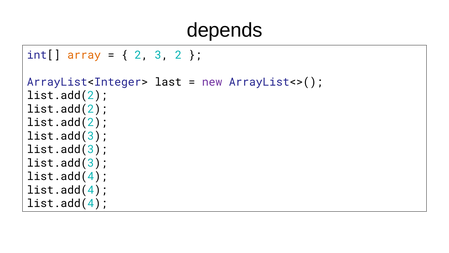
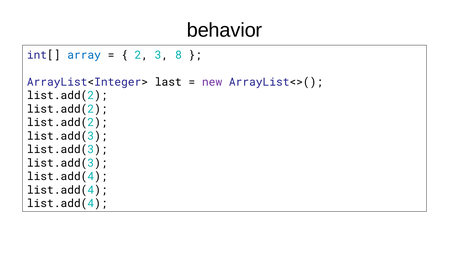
depends: depends -> behavior
array colour: orange -> blue
3 2: 2 -> 8
